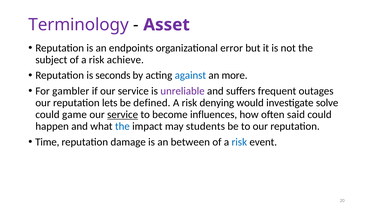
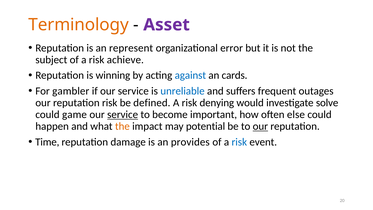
Terminology colour: purple -> orange
endpoints: endpoints -> represent
seconds: seconds -> winning
more: more -> cards
unreliable colour: purple -> blue
reputation lets: lets -> risk
influences: influences -> important
said: said -> else
the at (122, 126) colour: blue -> orange
students: students -> potential
our at (260, 126) underline: none -> present
between: between -> provides
